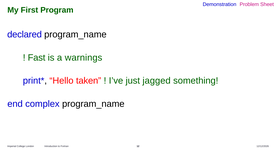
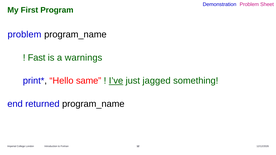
declared at (25, 35): declared -> problem
taken: taken -> same
I’ve underline: none -> present
complex: complex -> returned
